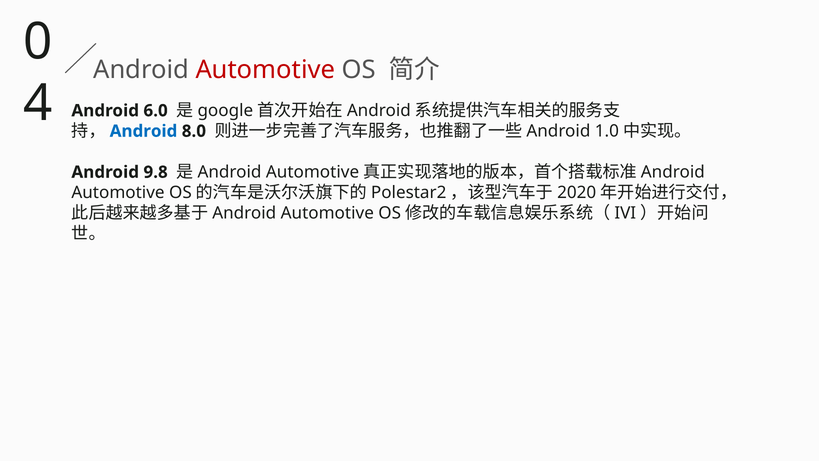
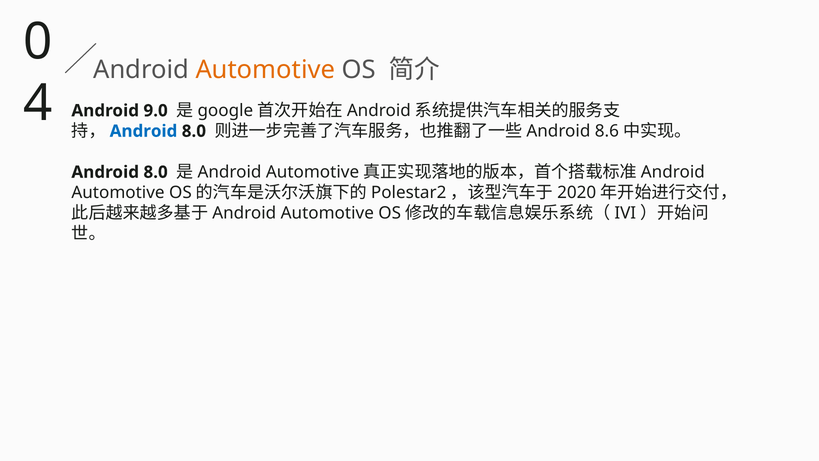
Automotive at (265, 70) colour: red -> orange
6.0: 6.0 -> 9.0
1.0: 1.0 -> 8.6
9.8 at (156, 172): 9.8 -> 8.0
